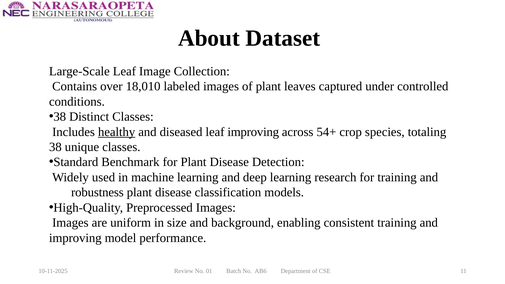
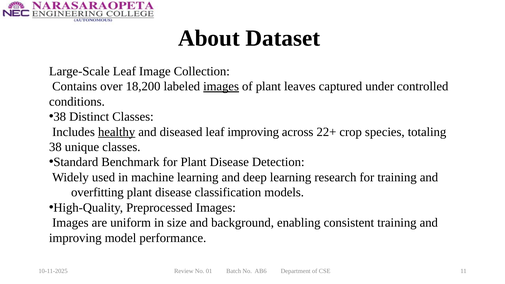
18,010: 18,010 -> 18,200
images at (221, 86) underline: none -> present
54+: 54+ -> 22+
robustness: robustness -> overfitting
